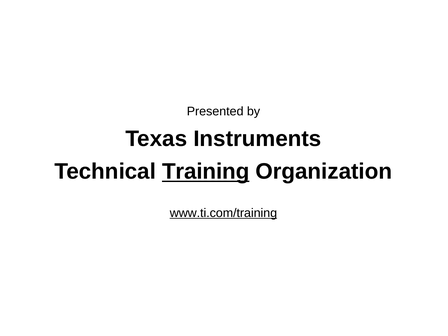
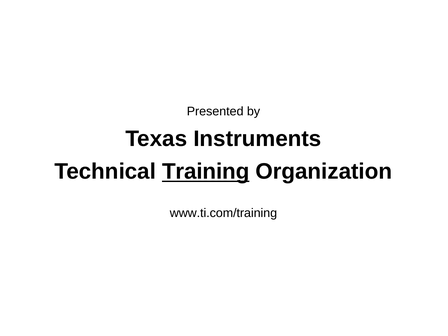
www.ti.com/training underline: present -> none
